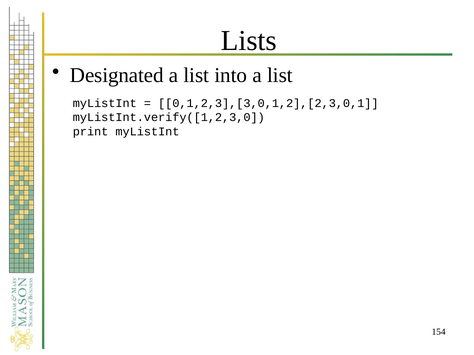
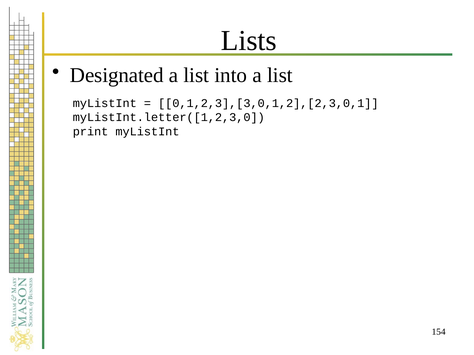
myListInt.verify([1,2,3,0: myListInt.verify([1,2,3,0 -> myListInt.letter([1,2,3,0
